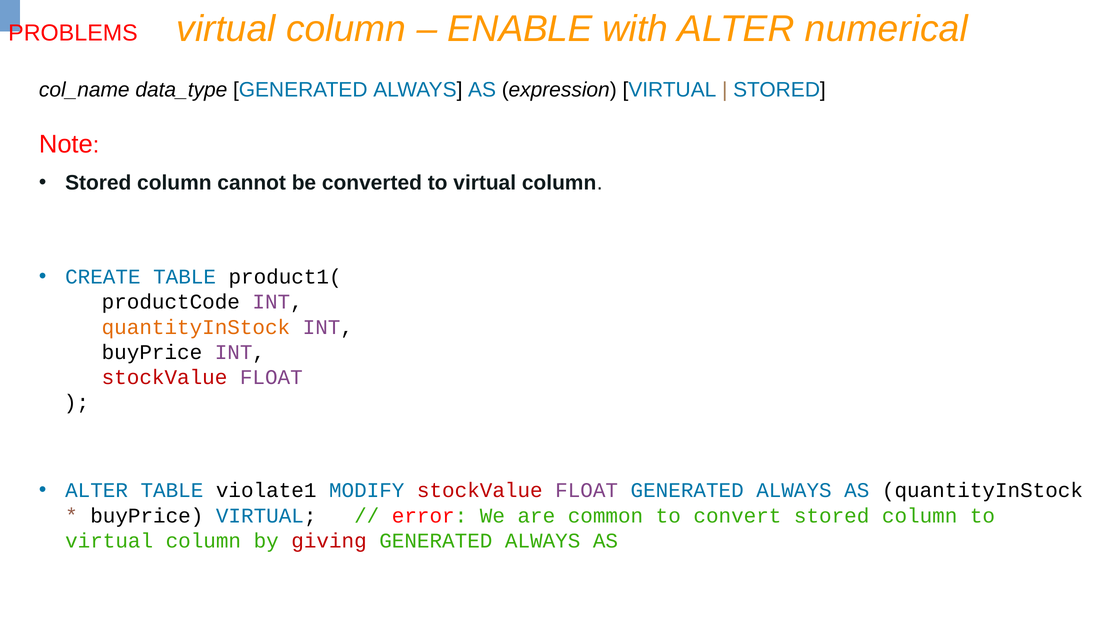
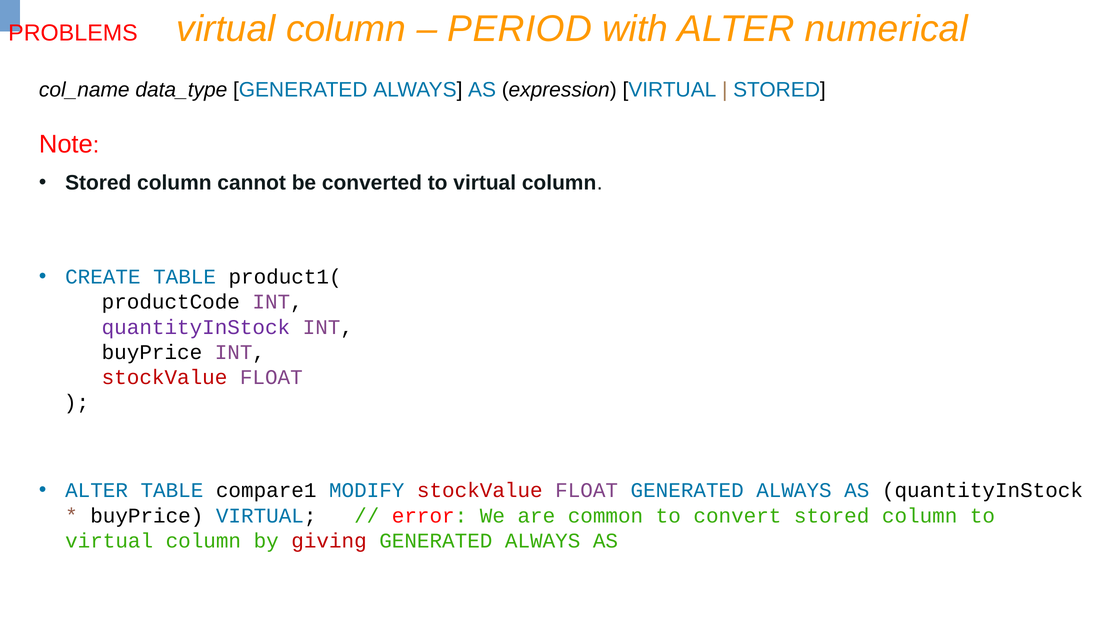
ENABLE: ENABLE -> PERIOD
quantityInStock at (196, 327) colour: orange -> purple
violate1: violate1 -> compare1
